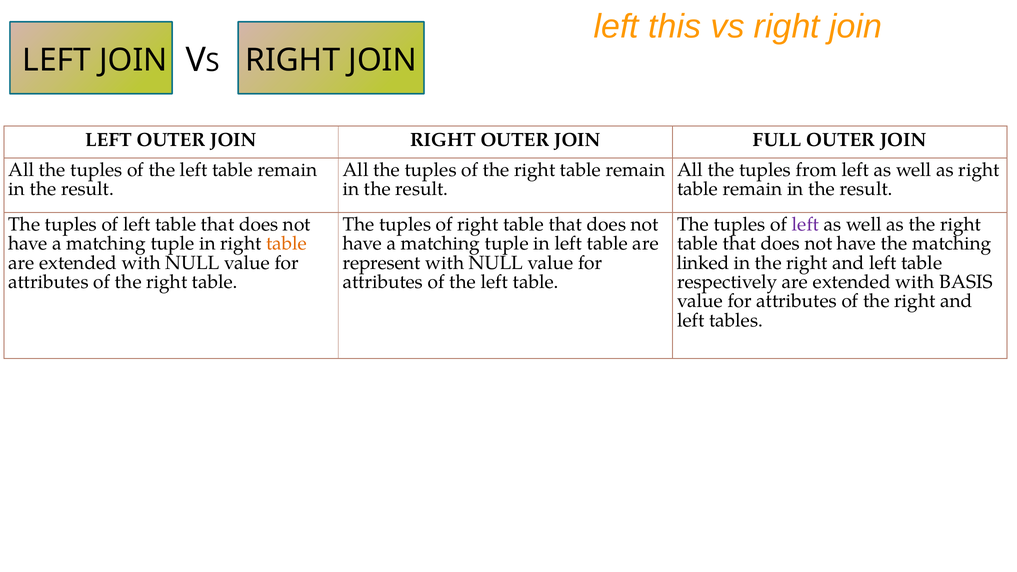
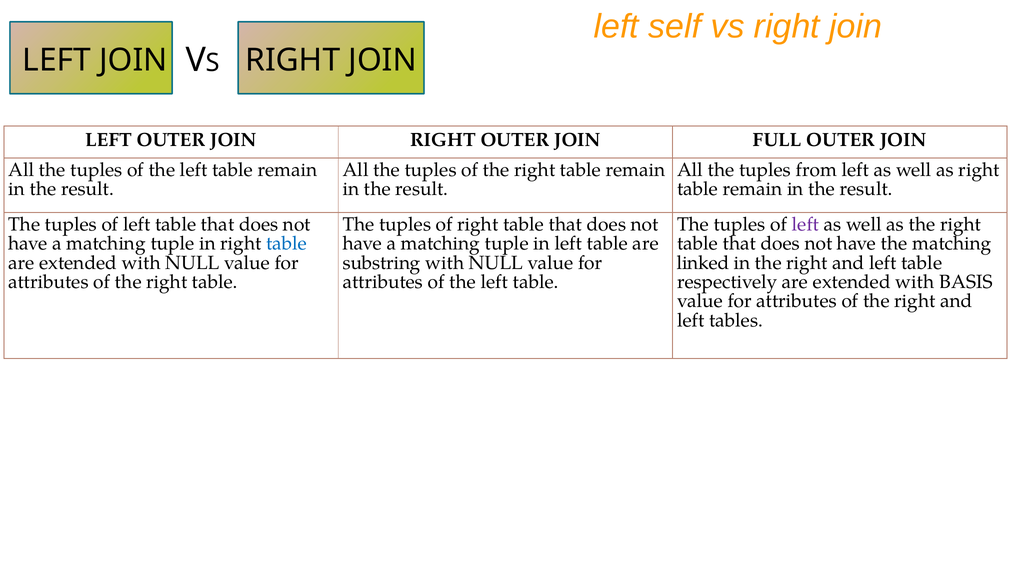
this: this -> self
table at (287, 244) colour: orange -> blue
represent: represent -> substring
